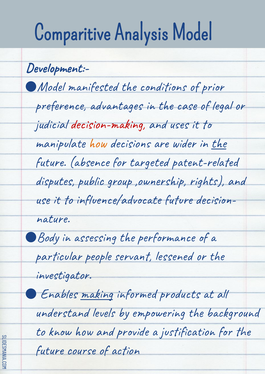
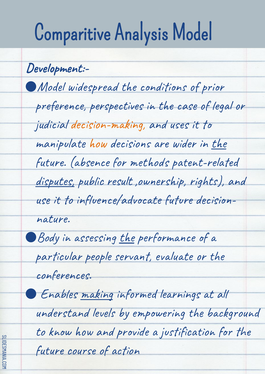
manifested: manifested -> widespread
advantages: advantages -> perspectives
decision-making colour: red -> orange
targeted: targeted -> methods
disputes underline: none -> present
group: group -> result
the at (127, 238) underline: none -> present
lessened: lessened -> evaluate
investigator: investigator -> conferences
products: products -> learnings
